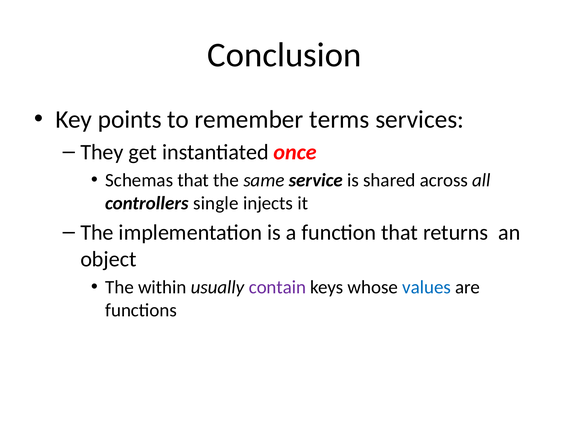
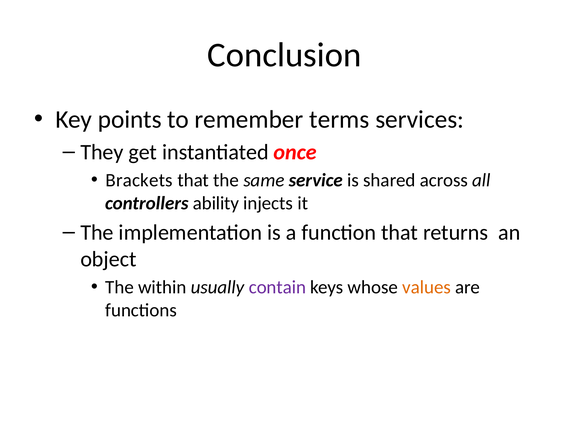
Schemas: Schemas -> Brackets
single: single -> ability
values colour: blue -> orange
